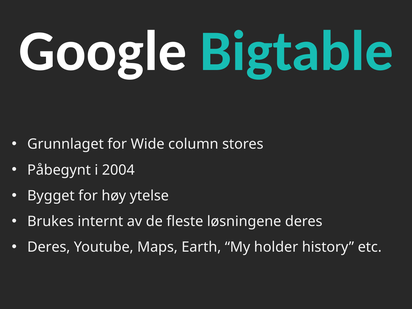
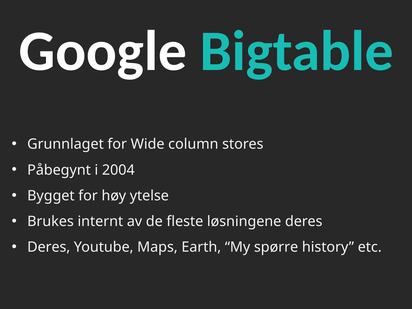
holder: holder -> spørre
